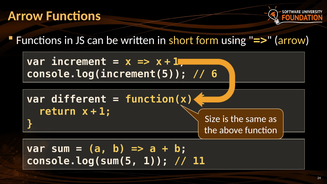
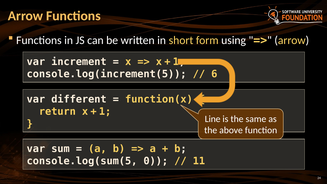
Size: Size -> Line
console.log(sum(5 1: 1 -> 0
